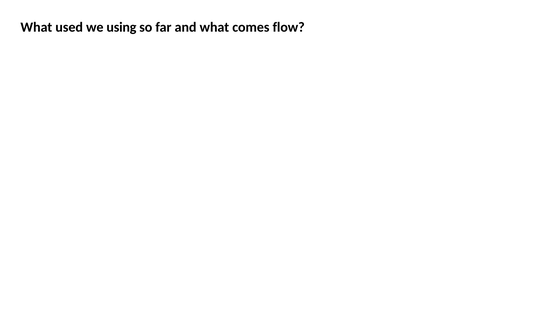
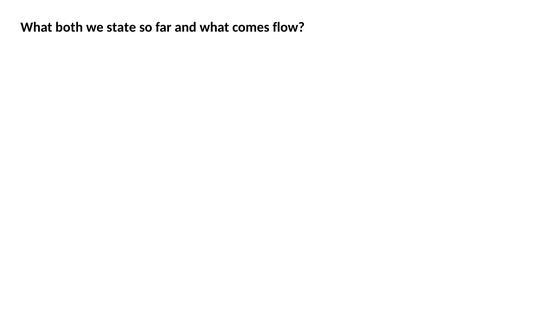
used: used -> both
using: using -> state
